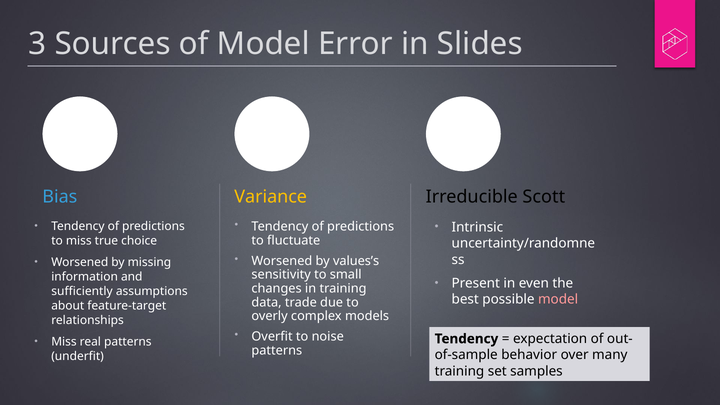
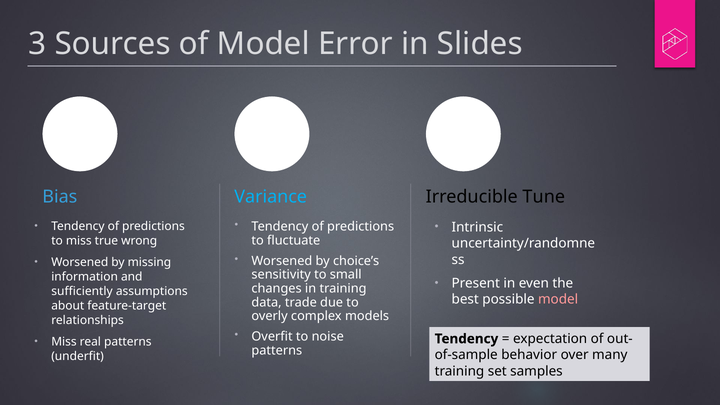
Variance colour: yellow -> light blue
Scott: Scott -> Tune
choice: choice -> wrong
values’s: values’s -> choice’s
